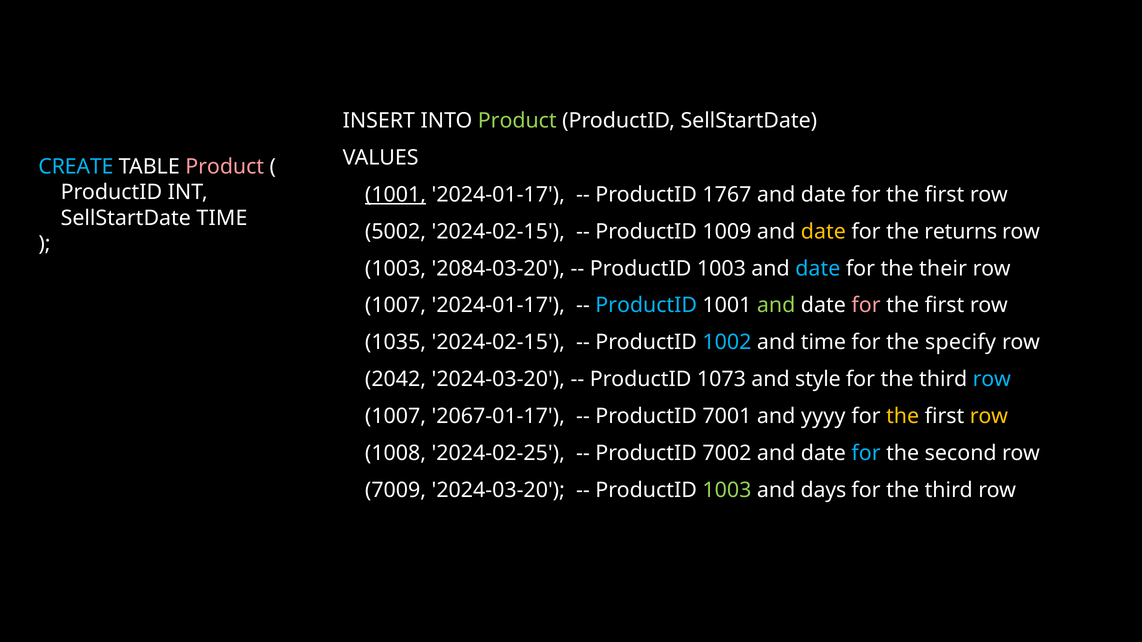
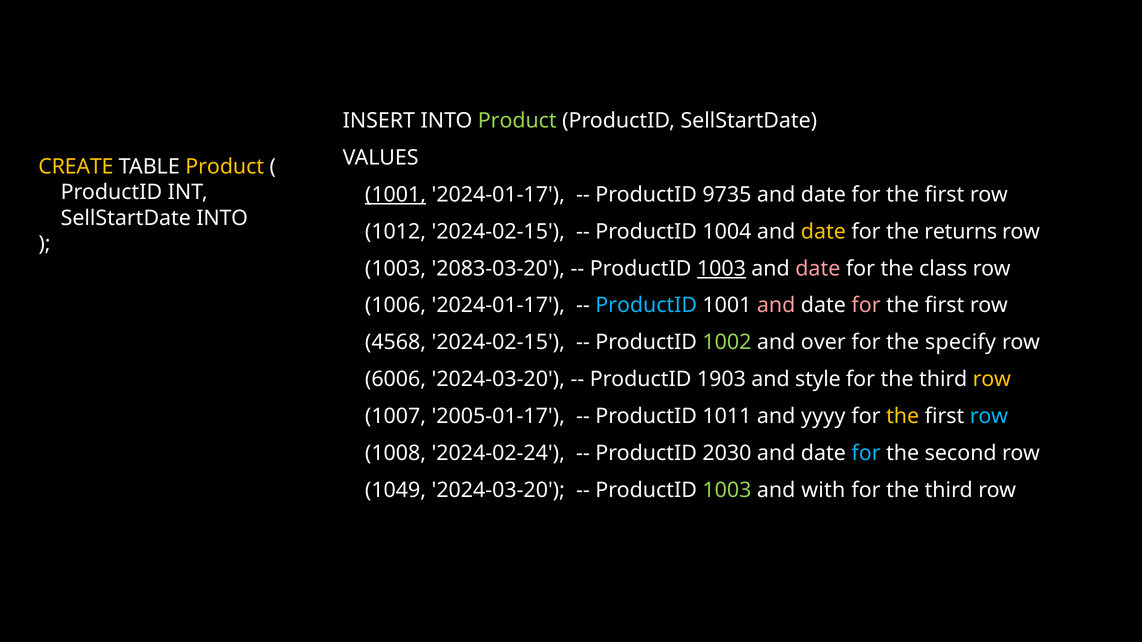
CREATE colour: light blue -> yellow
Product at (225, 167) colour: pink -> yellow
1767: 1767 -> 9735
SellStartDate TIME: TIME -> INTO
5002: 5002 -> 1012
1009: 1009 -> 1004
2084-03-20: 2084-03-20 -> 2083-03-20
1003 at (721, 269) underline: none -> present
date at (818, 269) colour: light blue -> pink
their: their -> class
1007 at (396, 306): 1007 -> 1006
and at (776, 306) colour: light green -> pink
1035: 1035 -> 4568
1002 colour: light blue -> light green
and time: time -> over
2042: 2042 -> 6006
1073: 1073 -> 1903
row at (992, 380) colour: light blue -> yellow
2067-01-17: 2067-01-17 -> 2005-01-17
7001: 7001 -> 1011
row at (989, 417) colour: yellow -> light blue
2024-02-25: 2024-02-25 -> 2024-02-24
7002: 7002 -> 2030
7009: 7009 -> 1049
days: days -> with
